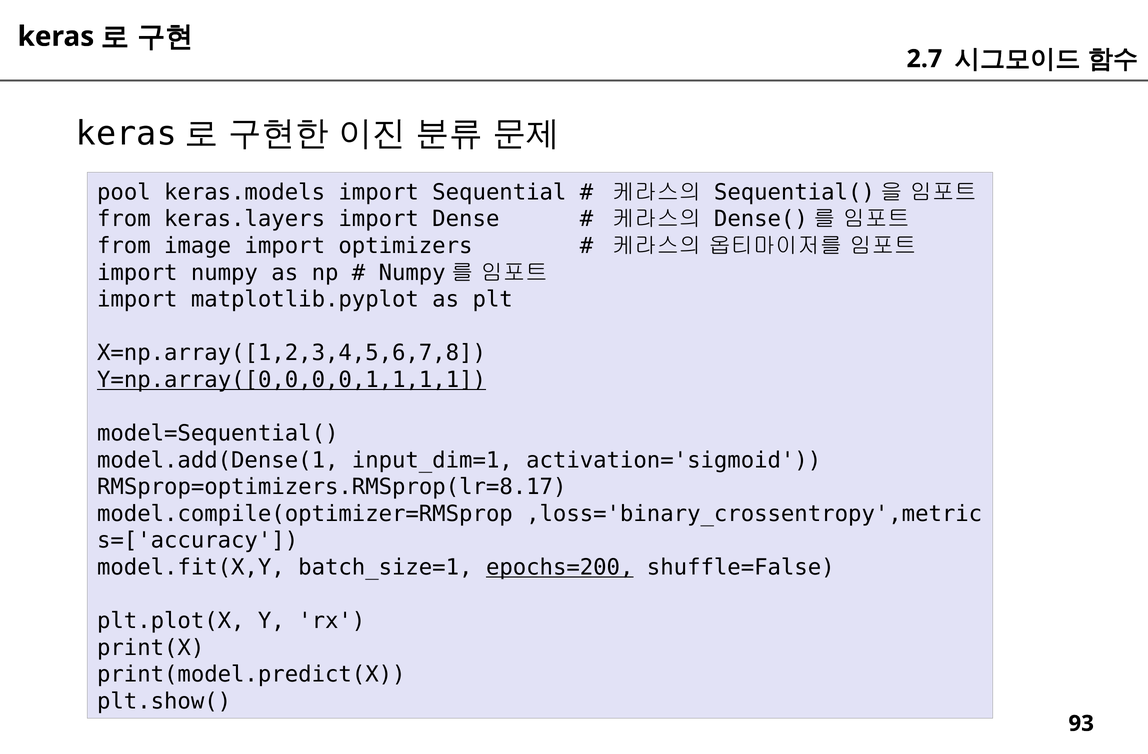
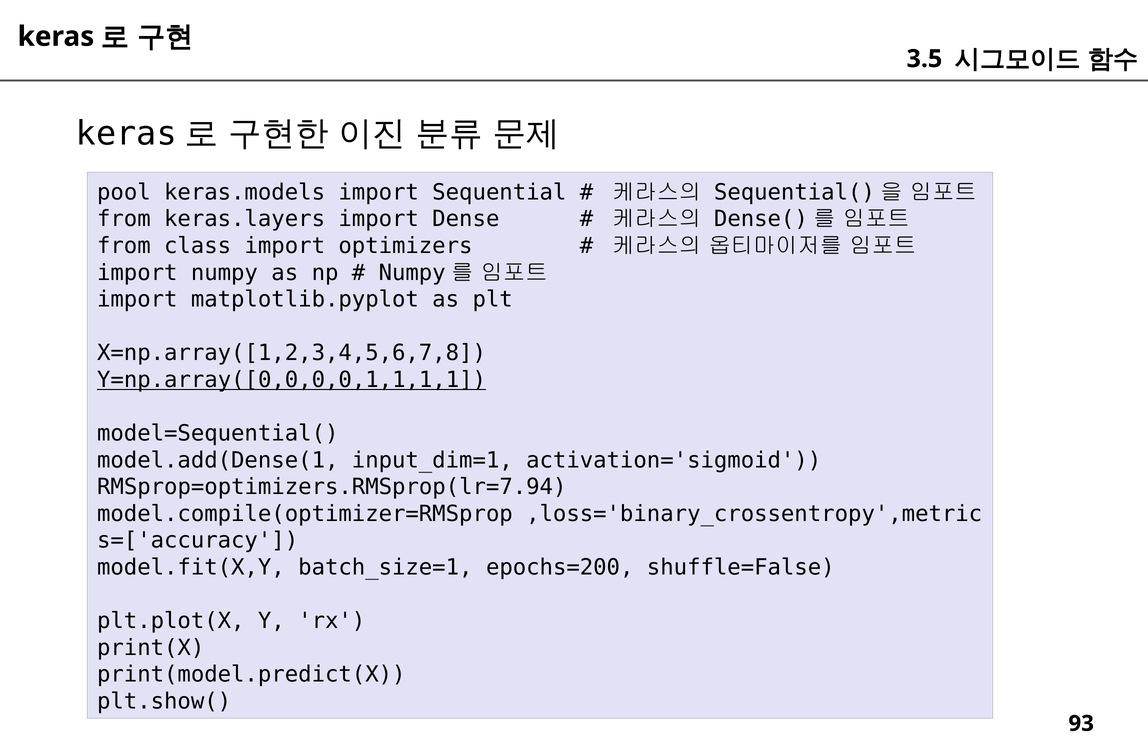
2.7: 2.7 -> 3.5
image: image -> class
RMSprop=optimizers.RMSprop(lr=8.17: RMSprop=optimizers.RMSprop(lr=8.17 -> RMSprop=optimizers.RMSprop(lr=7.94
epochs=200 underline: present -> none
